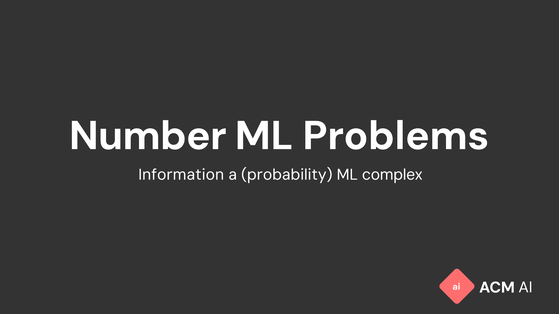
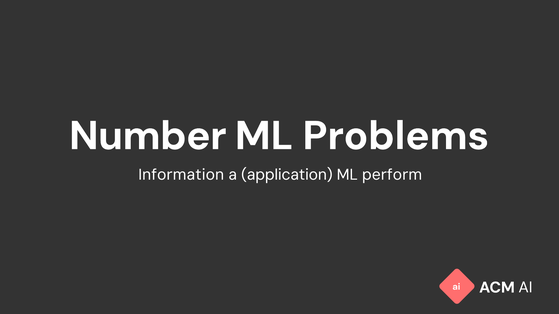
probability: probability -> application
complex: complex -> perform
